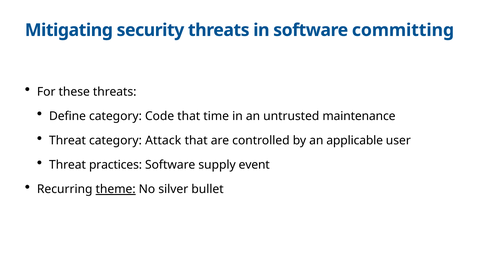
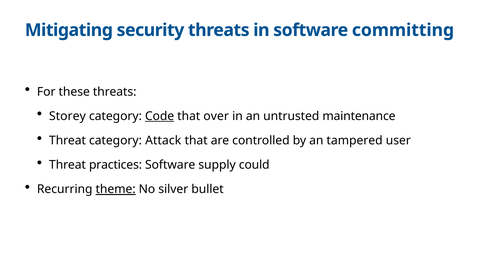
Define: Define -> Storey
Code underline: none -> present
time: time -> over
applicable: applicable -> tampered
event: event -> could
